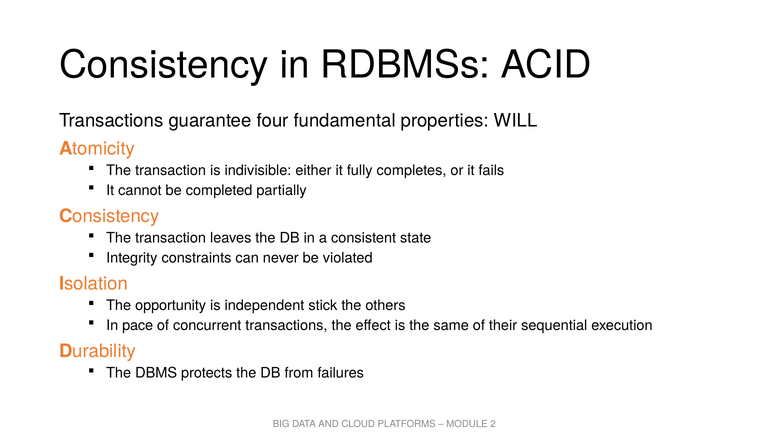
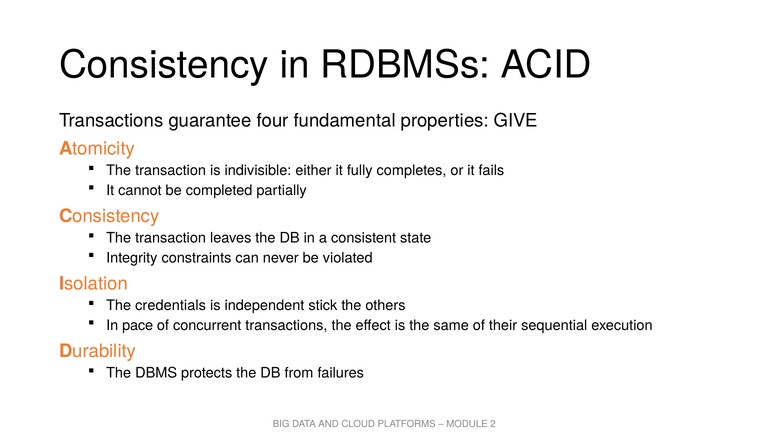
WILL: WILL -> GIVE
opportunity: opportunity -> credentials
